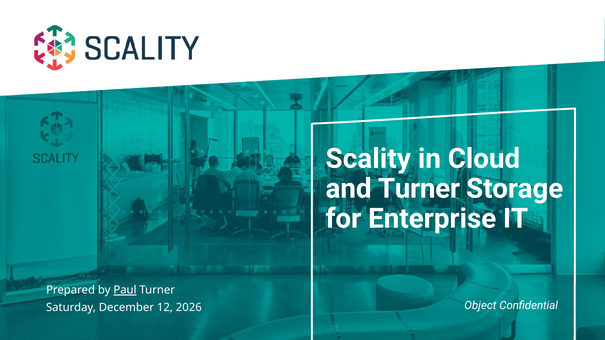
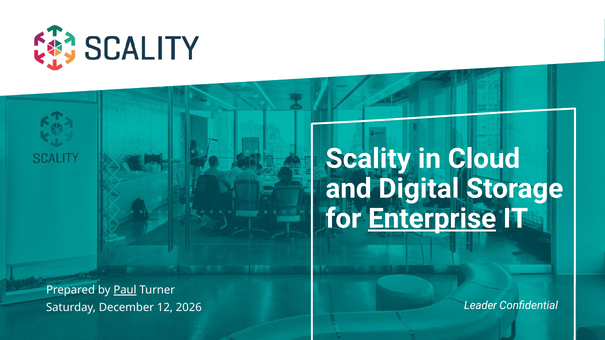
and Turner: Turner -> Digital
Enterprise underline: none -> present
Object: Object -> Leader
